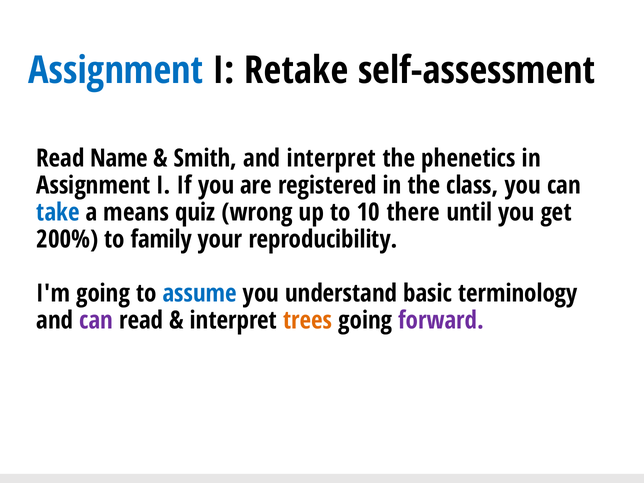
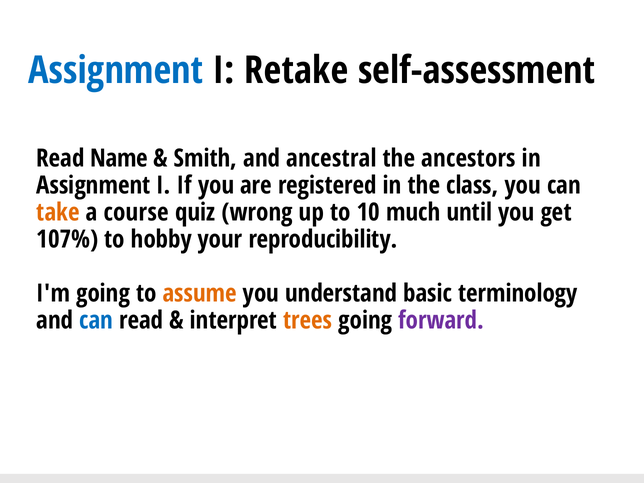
and interpret: interpret -> ancestral
phenetics: phenetics -> ancestors
take colour: blue -> orange
means: means -> course
there: there -> much
200%: 200% -> 107%
family: family -> hobby
assume colour: blue -> orange
can at (96, 321) colour: purple -> blue
